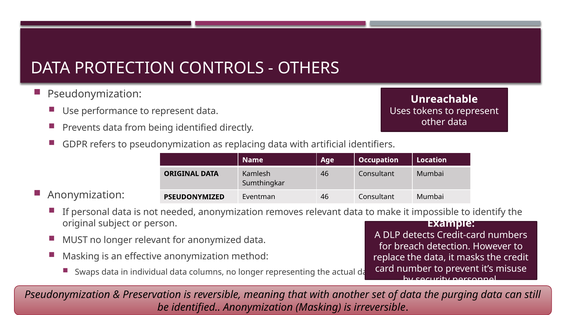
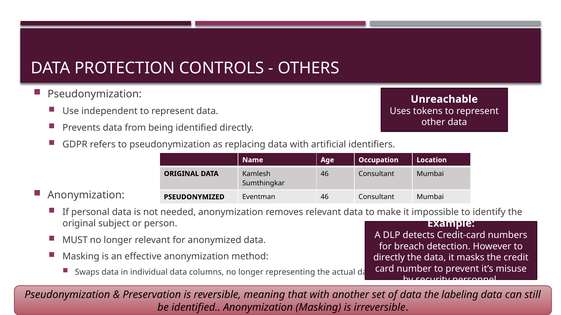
performance: performance -> independent
replace at (389, 258): replace -> directly
purging: purging -> labeling
